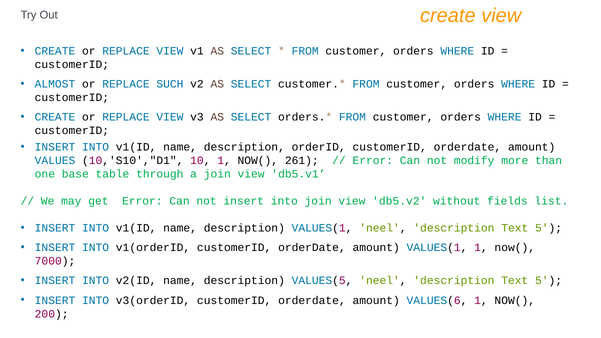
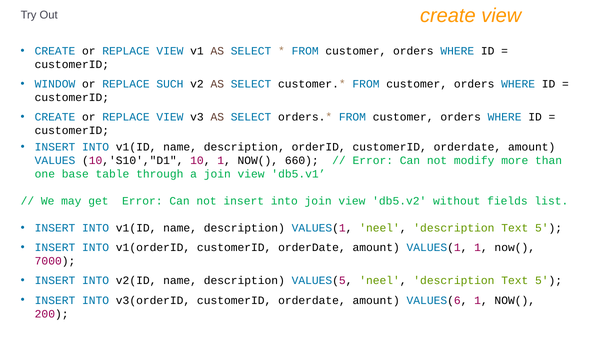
ALMOST: ALMOST -> WINDOW
261: 261 -> 660
